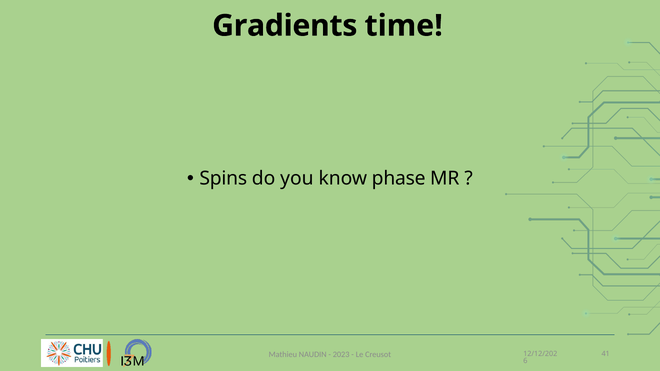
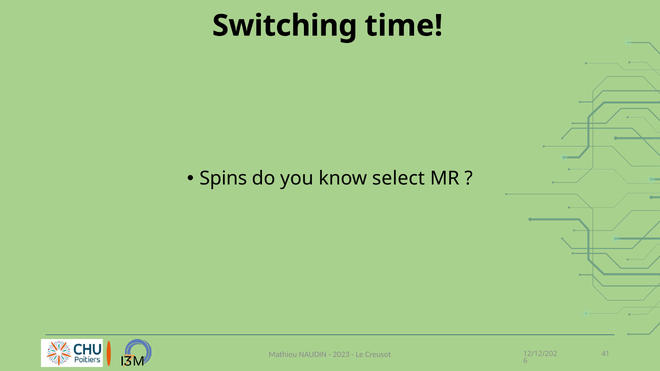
Gradients: Gradients -> Switching
phase: phase -> select
